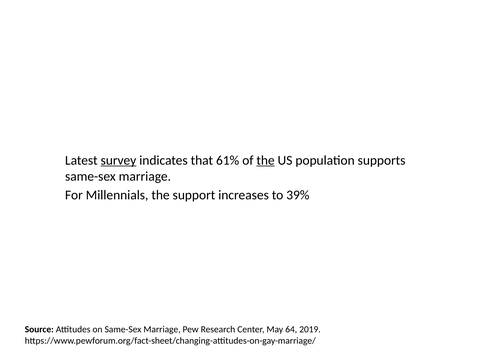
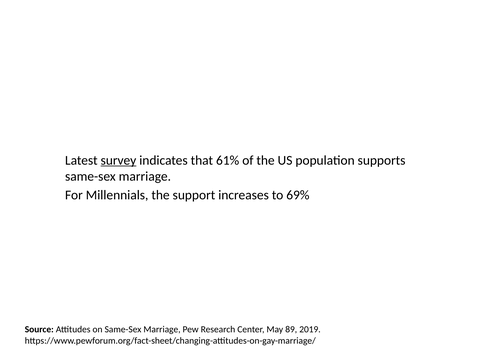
the at (266, 160) underline: present -> none
39%: 39% -> 69%
64: 64 -> 89
